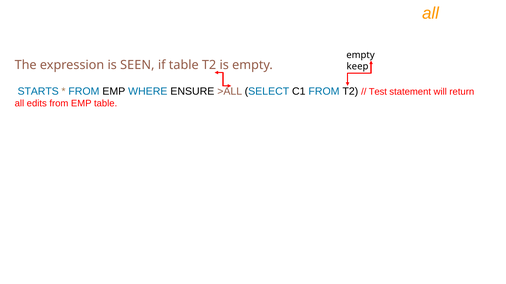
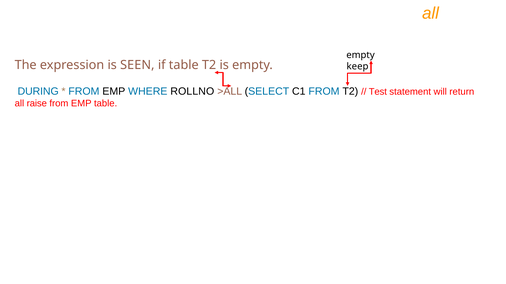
STARTS: STARTS -> DURING
ENSURE: ENSURE -> ROLLNO
edits: edits -> raise
